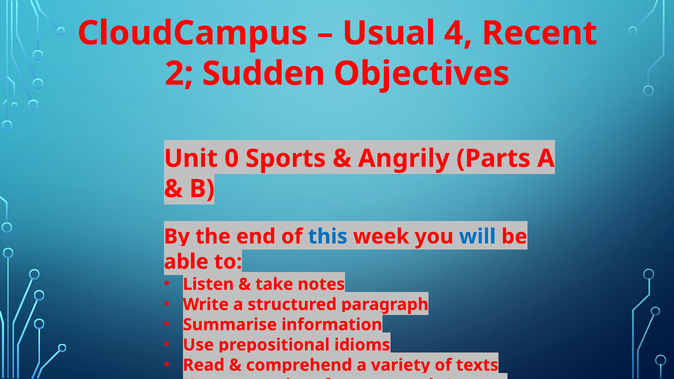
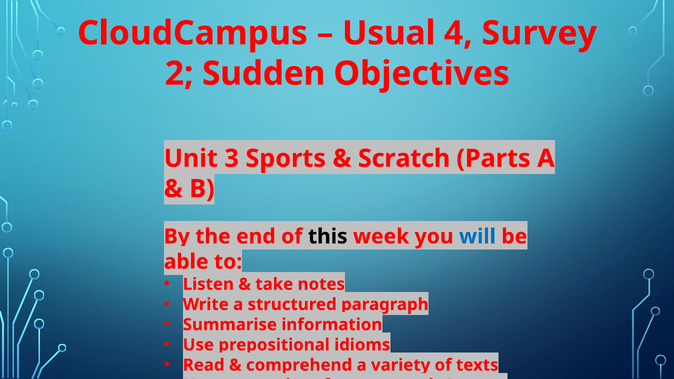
Recent: Recent -> Survey
0: 0 -> 3
Angrily: Angrily -> Scratch
this colour: blue -> black
